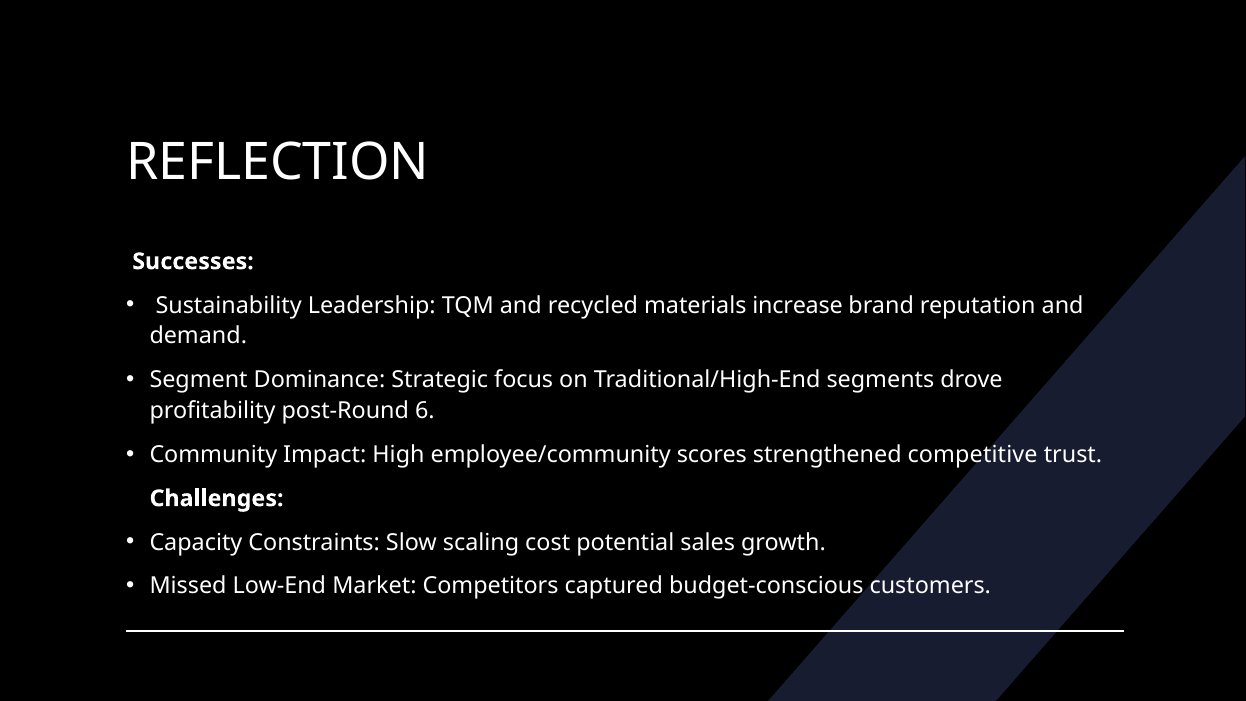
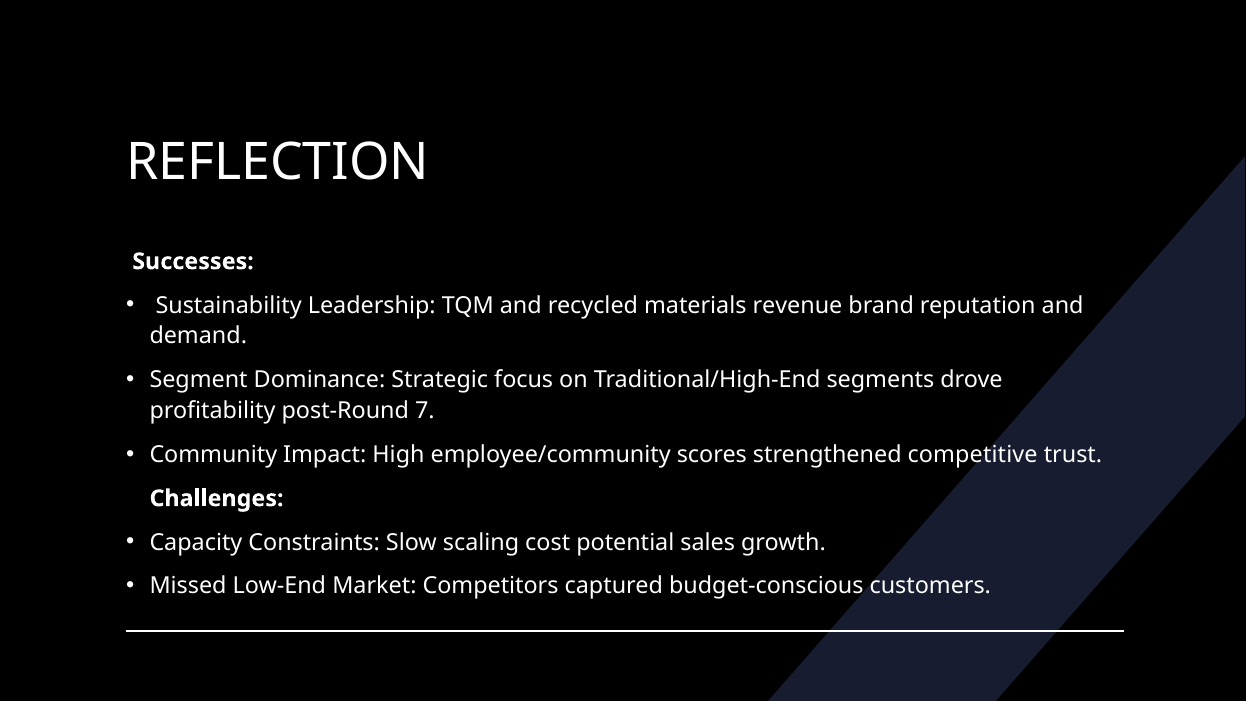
increase: increase -> revenue
6: 6 -> 7
